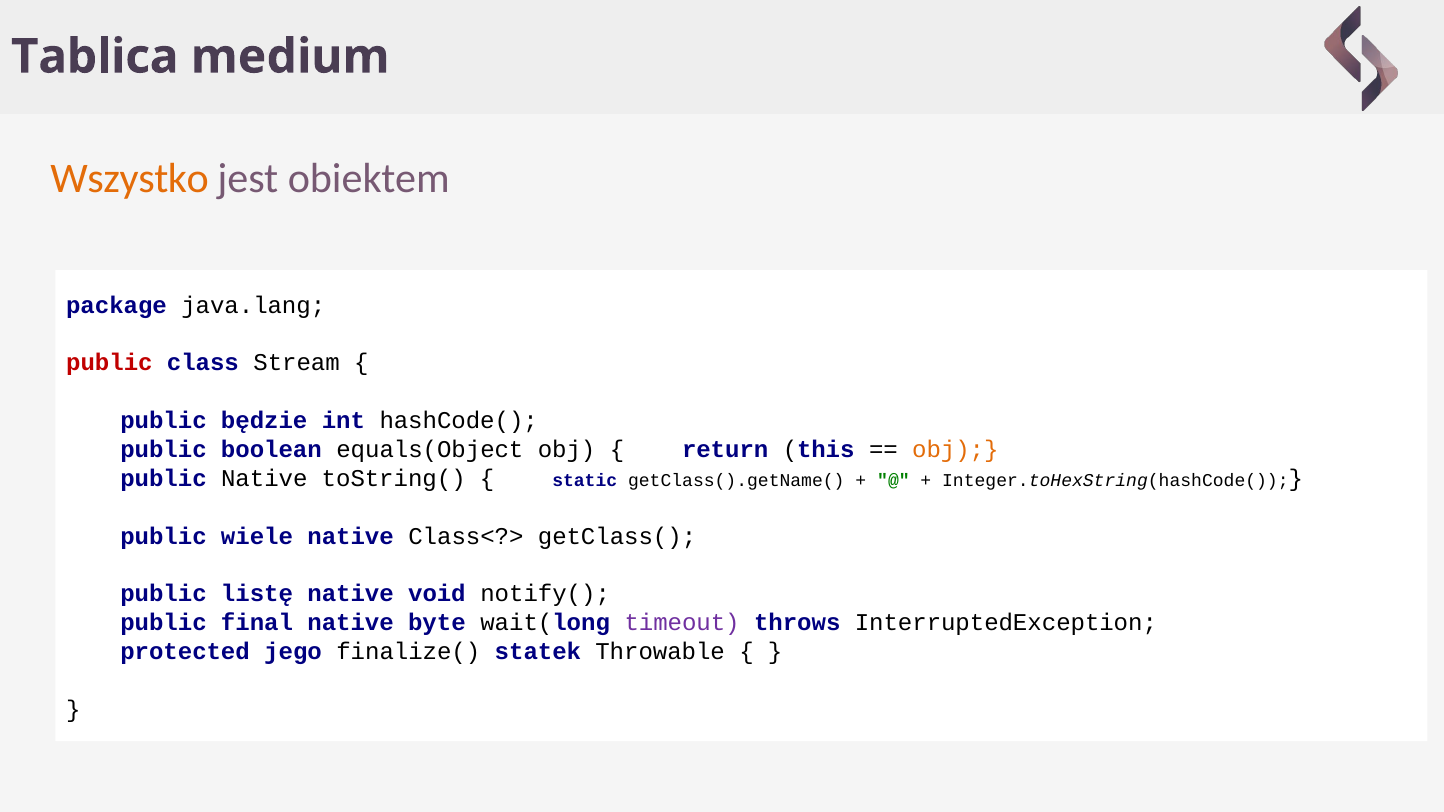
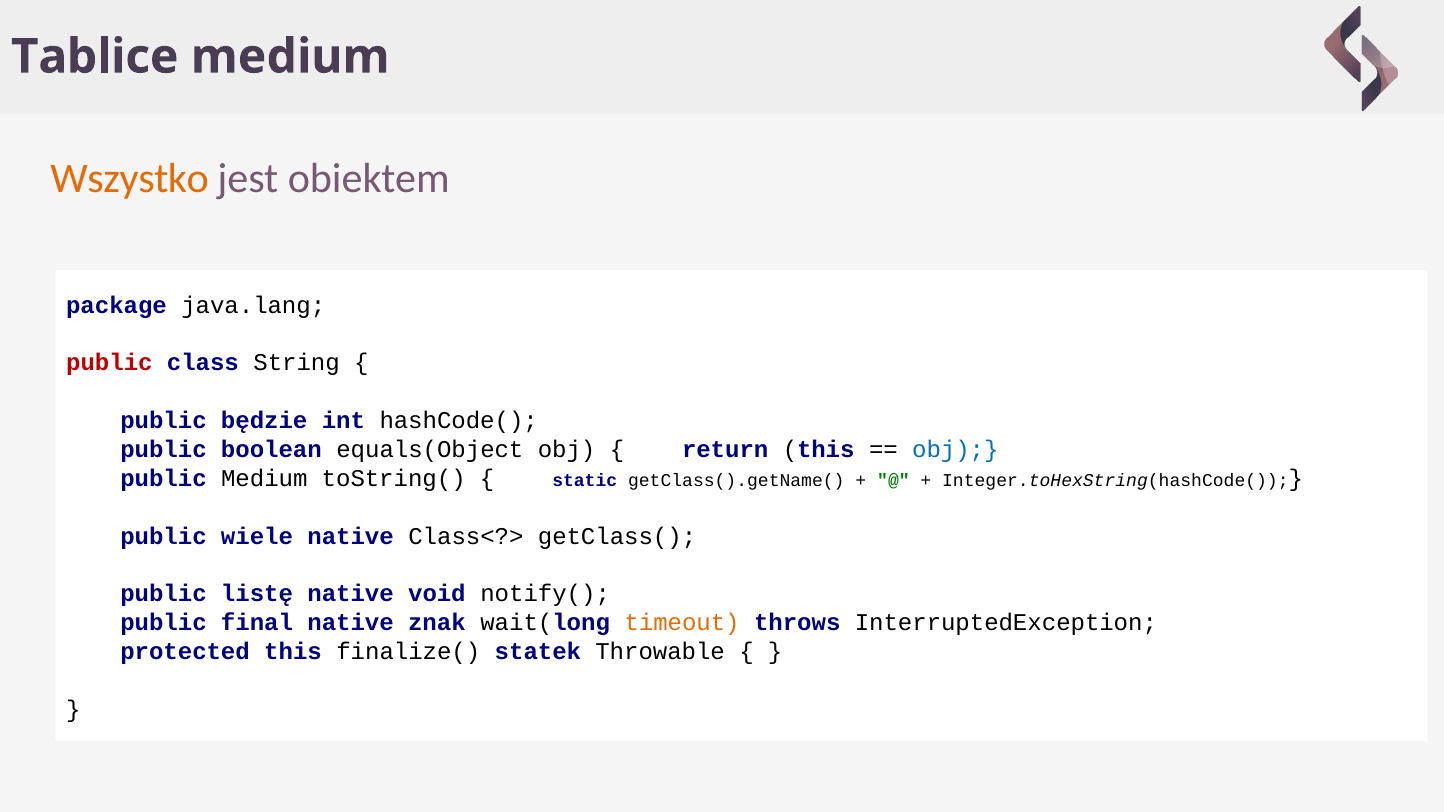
Tablica: Tablica -> Tablice
Stream: Stream -> String
obj at (955, 450) colour: orange -> blue
public Native: Native -> Medium
byte: byte -> znak
timeout colour: purple -> orange
protected jego: jego -> this
